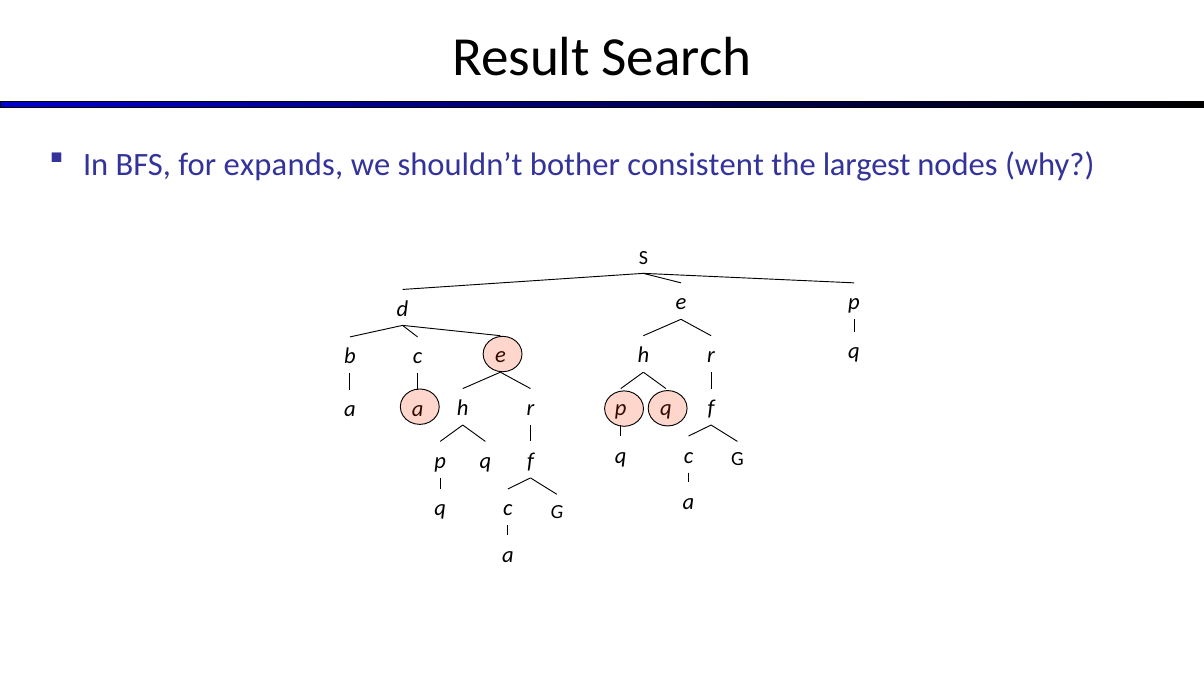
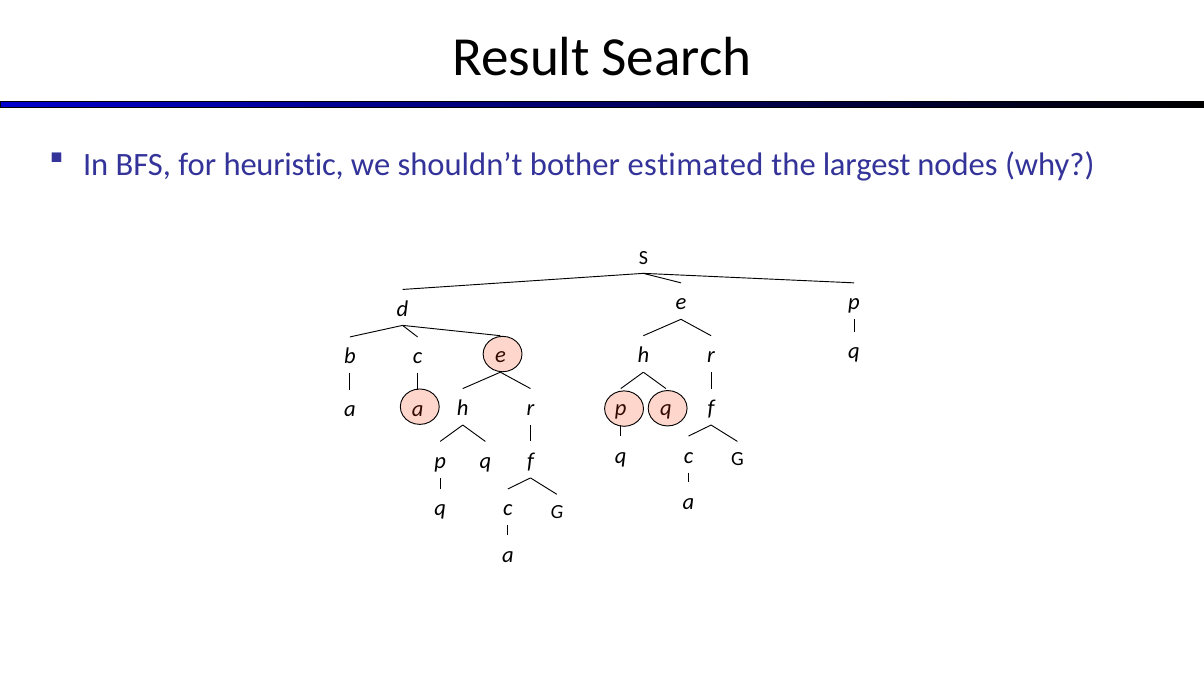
expands: expands -> heuristic
consistent: consistent -> estimated
